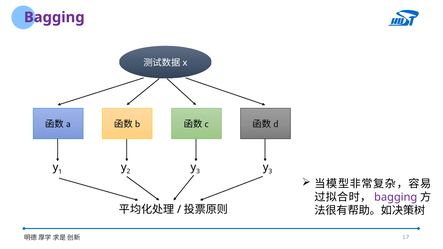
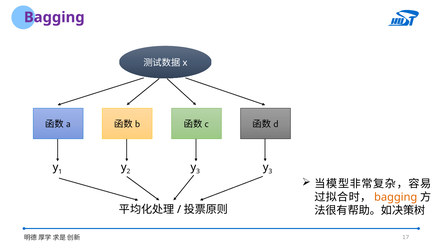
bagging at (396, 197) colour: purple -> orange
